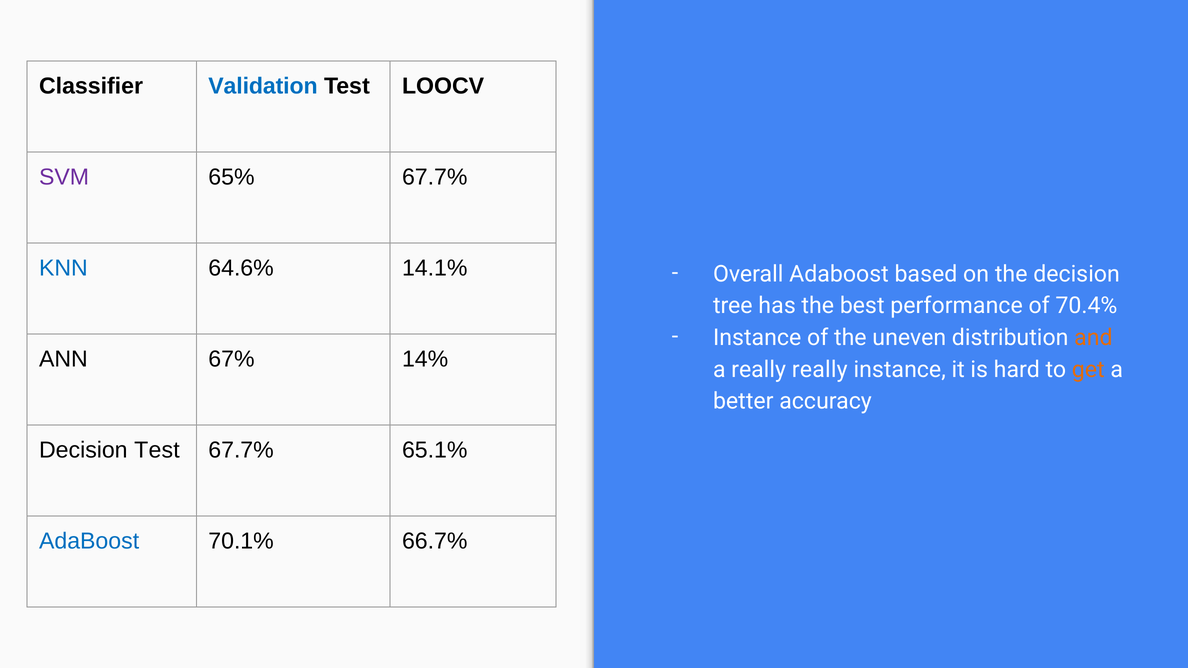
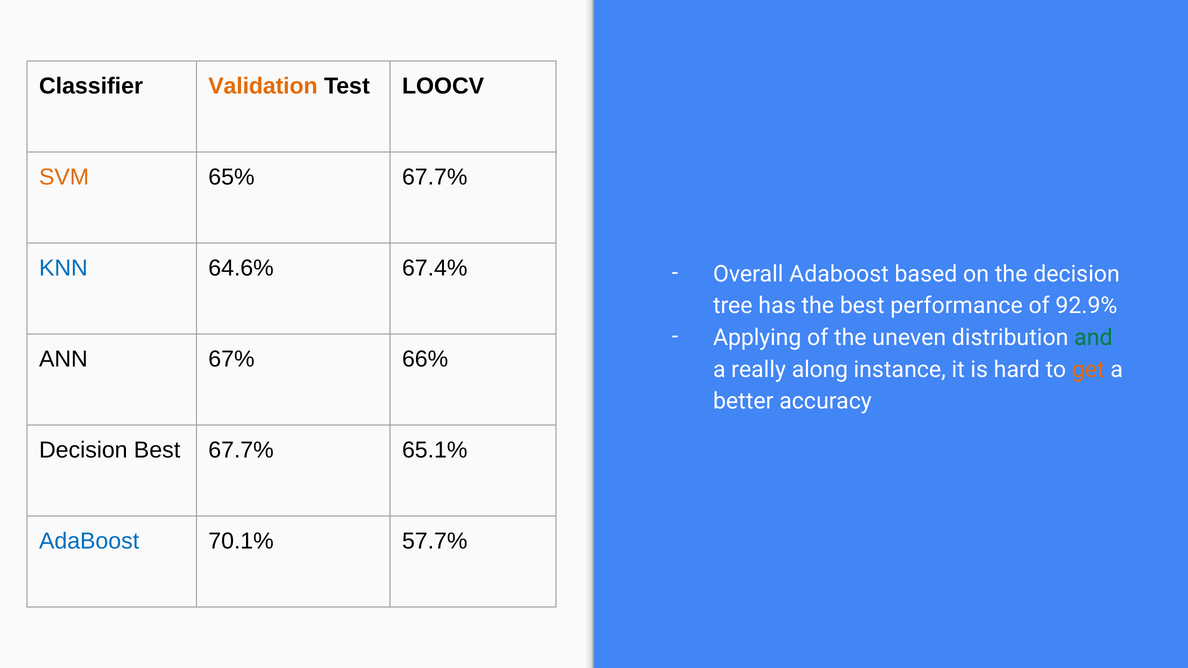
Validation colour: blue -> orange
SVM colour: purple -> orange
14.1%: 14.1% -> 67.4%
70.4%: 70.4% -> 92.9%
Instance at (757, 338): Instance -> Applying
and colour: orange -> green
14%: 14% -> 66%
really really: really -> along
Decision Test: Test -> Best
66.7%: 66.7% -> 57.7%
